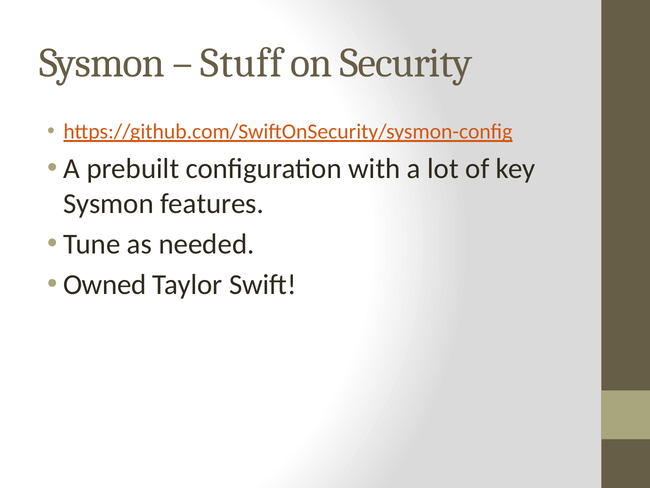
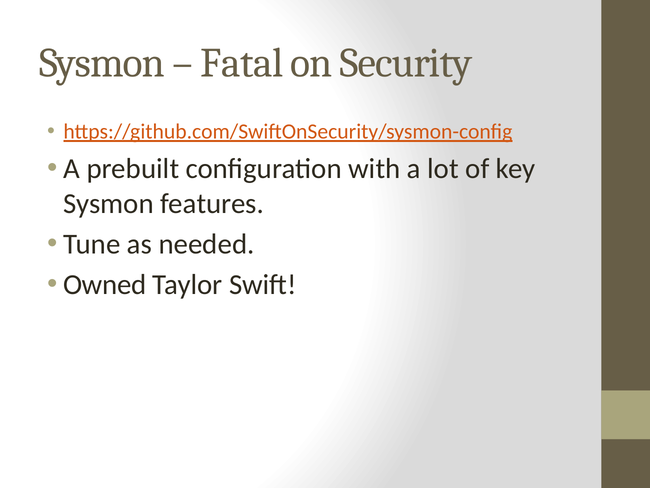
Stuff: Stuff -> Fatal
